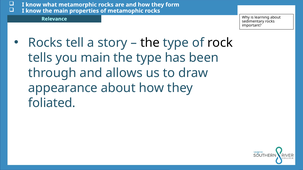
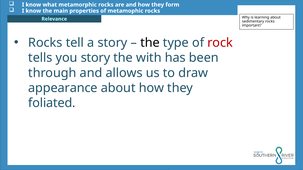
rock colour: black -> red
you main: main -> story
type at (149, 58): type -> with
